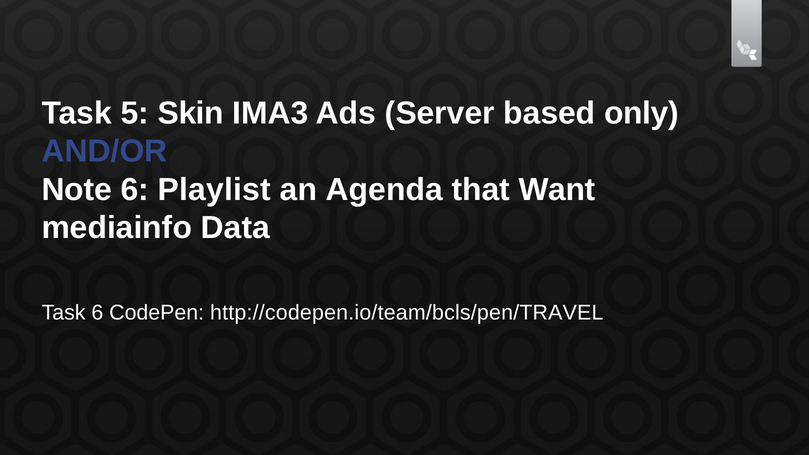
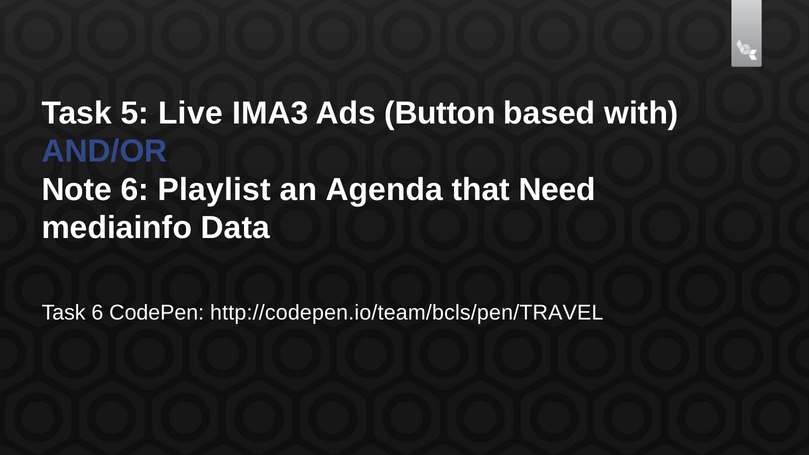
Skin: Skin -> Live
Server: Server -> Button
only: only -> with
Want: Want -> Need
